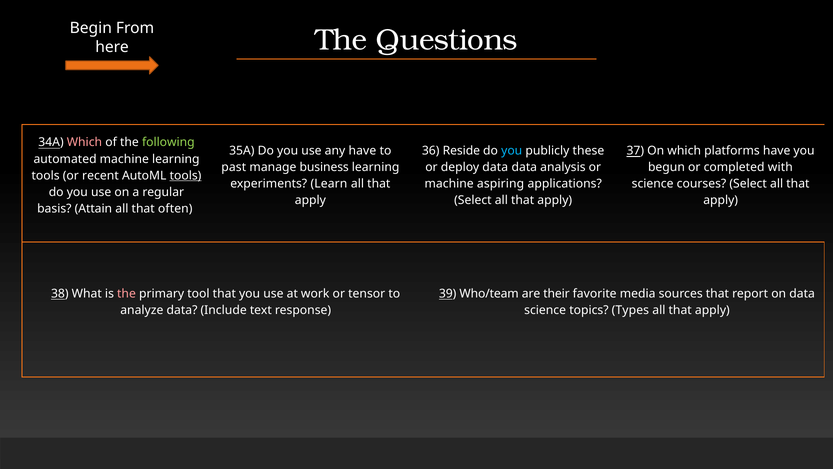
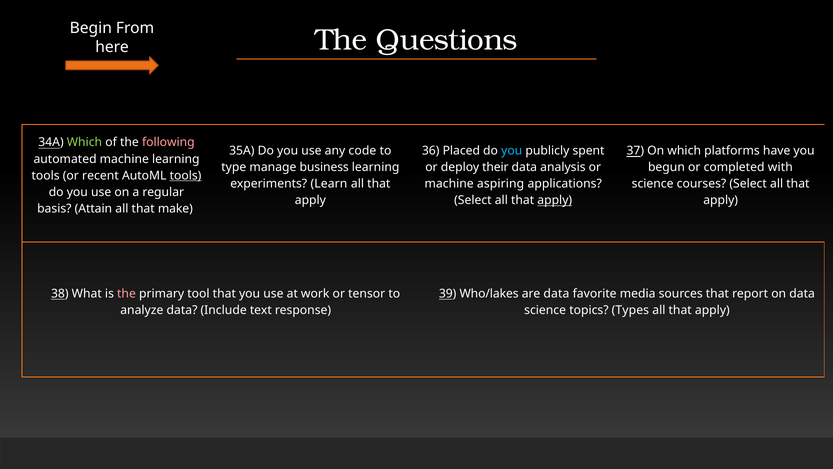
Which at (84, 142) colour: pink -> light green
following colour: light green -> pink
any have: have -> code
Reside: Reside -> Placed
these: these -> spent
past: past -> type
deploy data: data -> their
apply at (555, 200) underline: none -> present
often: often -> make
Who/team: Who/team -> Who/lakes
are their: their -> data
